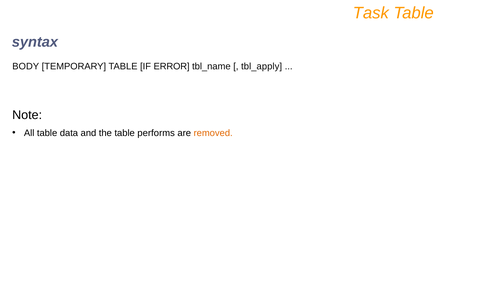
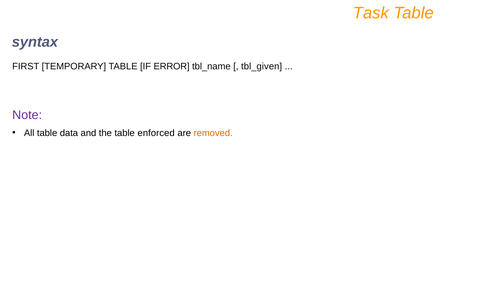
BODY: BODY -> FIRST
tbl_apply: tbl_apply -> tbl_given
Note colour: black -> purple
performs: performs -> enforced
